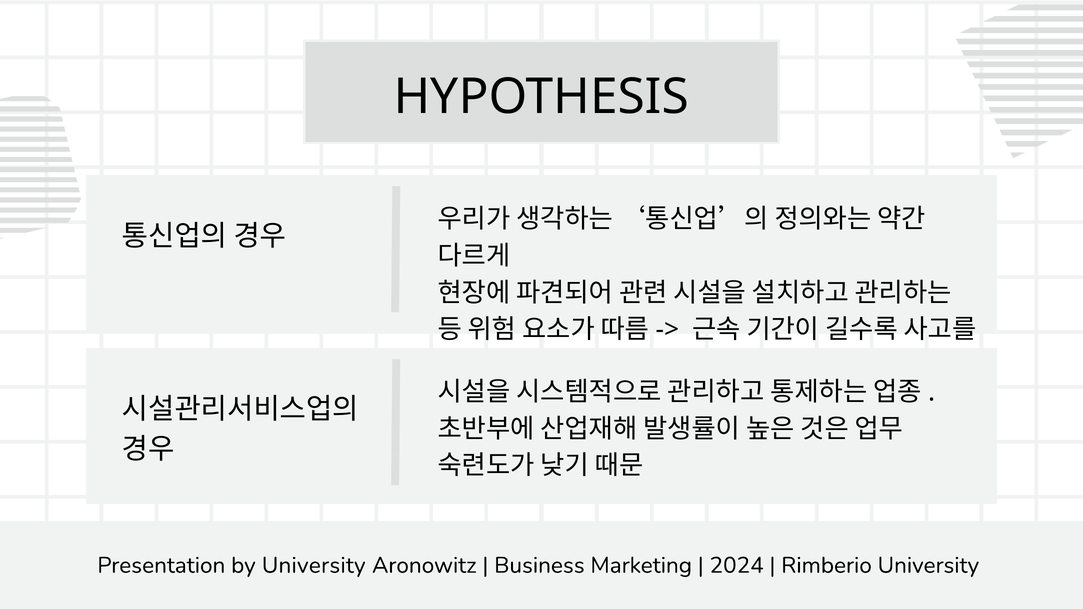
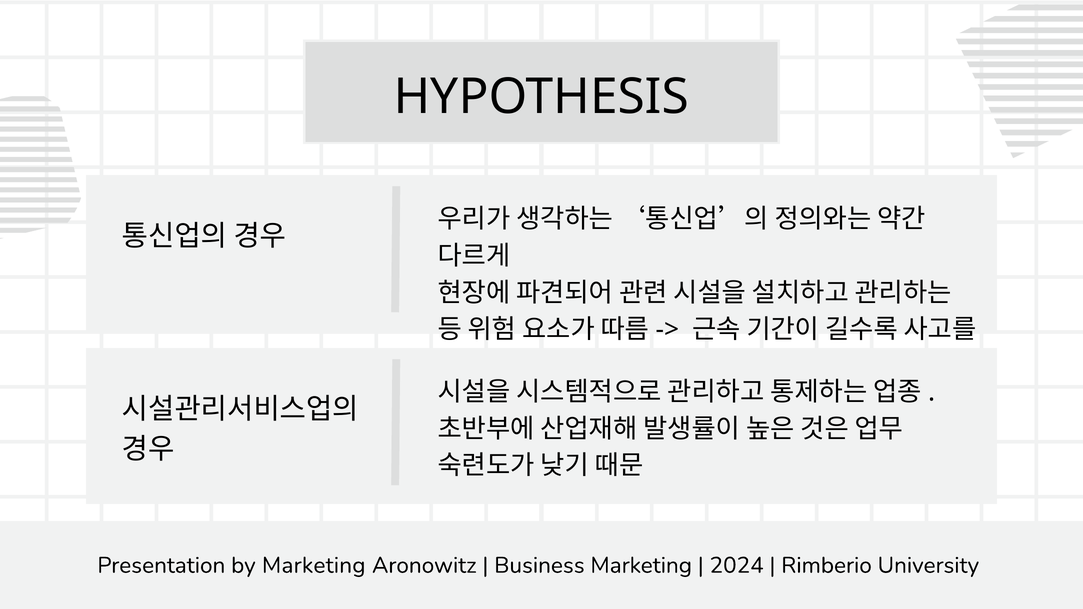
by University: University -> Marketing
